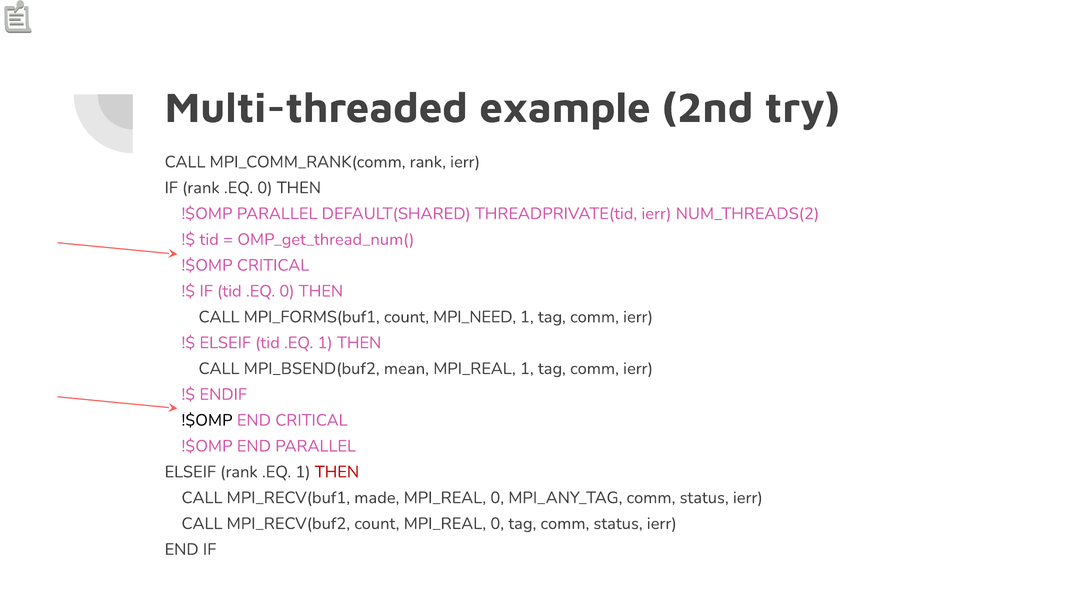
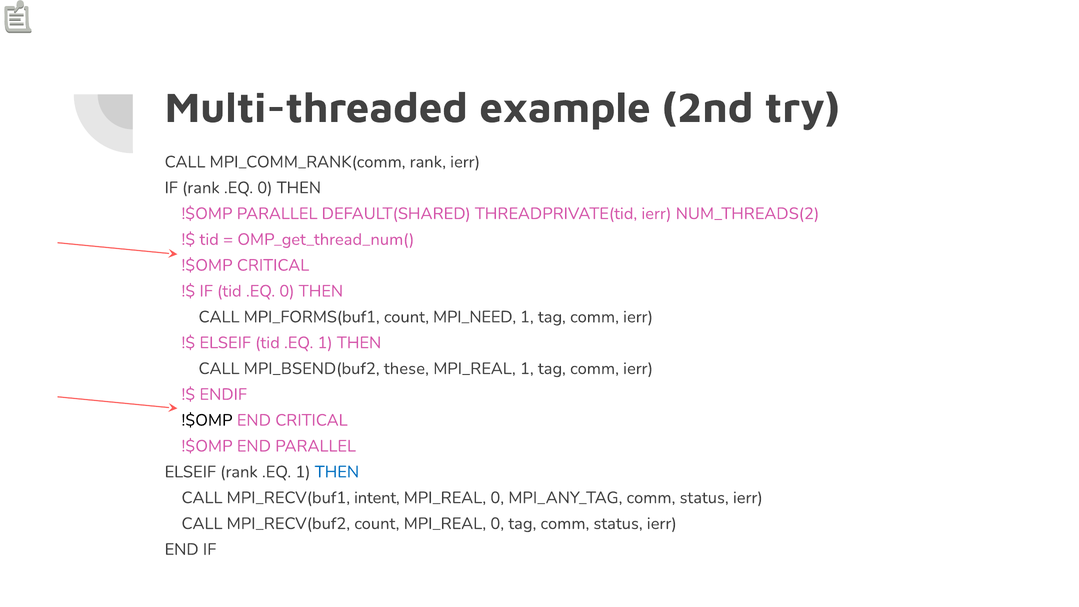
mean: mean -> these
THEN at (337, 472) colour: red -> blue
made: made -> intent
